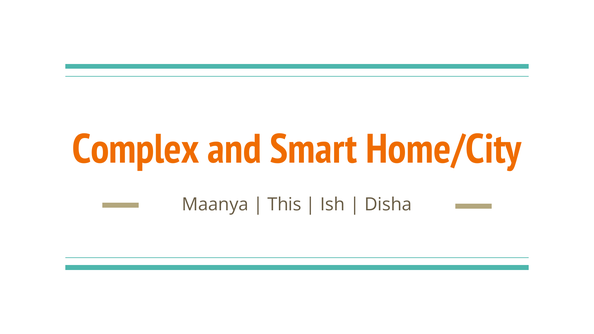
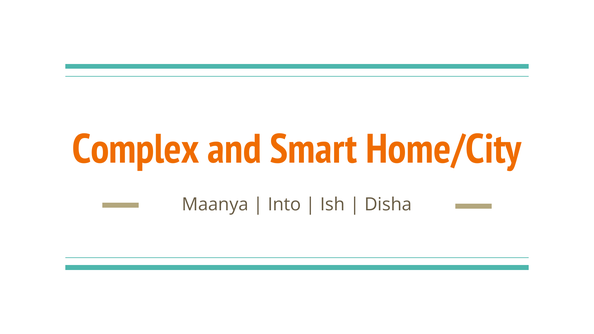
This: This -> Into
